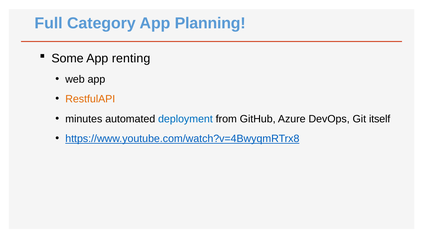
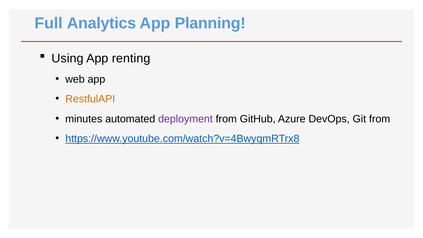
Category: Category -> Analytics
Some: Some -> Using
deployment colour: blue -> purple
Git itself: itself -> from
